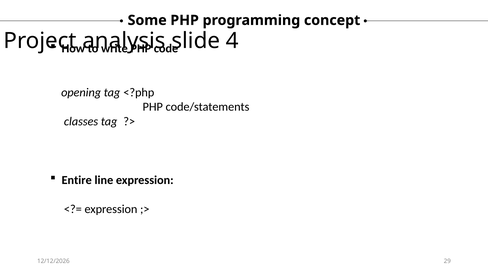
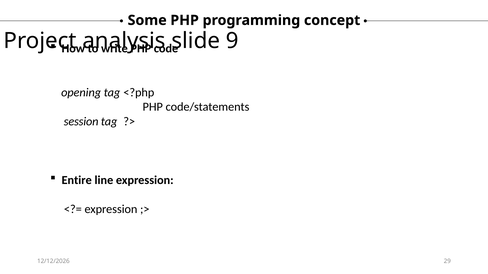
4: 4 -> 9
classes: classes -> session
